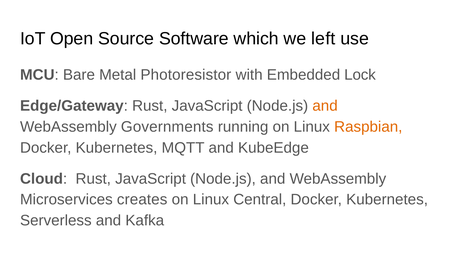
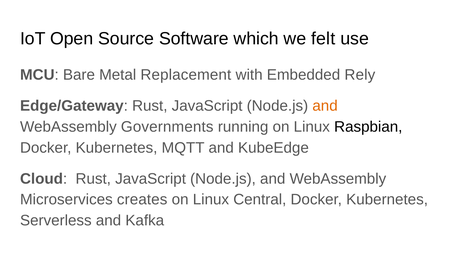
left: left -> felt
Photoresistor: Photoresistor -> Replacement
Lock: Lock -> Rely
Raspbian colour: orange -> black
